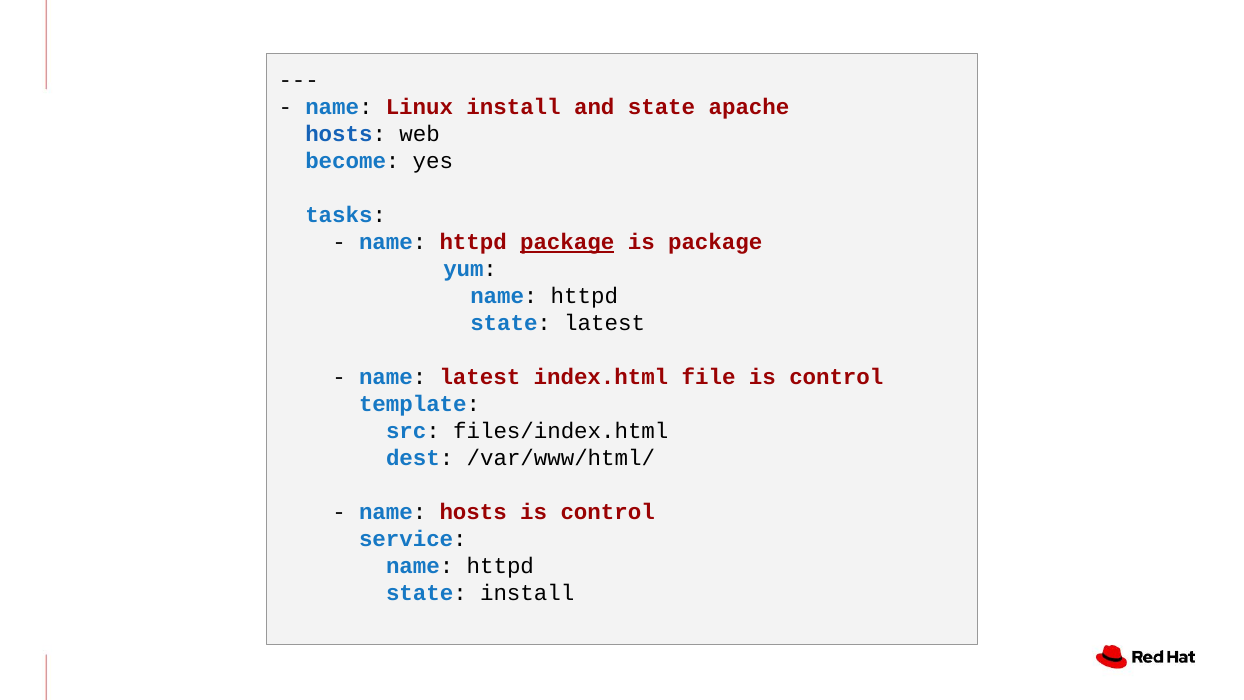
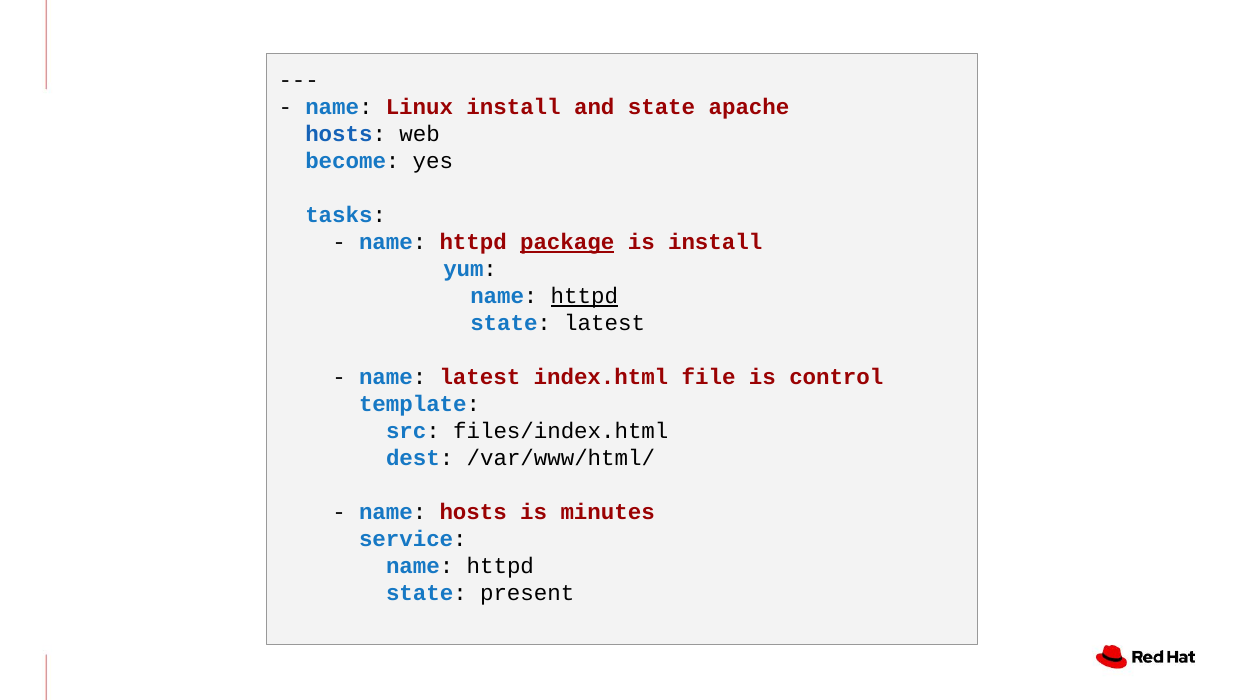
is package: package -> install
httpd at (584, 296) underline: none -> present
control at (608, 512): control -> minutes
state install: install -> present
